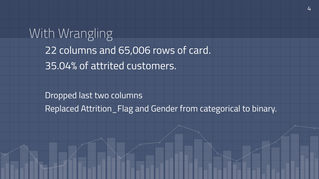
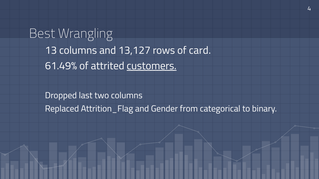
With: With -> Best
22: 22 -> 13
65,006: 65,006 -> 13,127
35.04%: 35.04% -> 61.49%
customers underline: none -> present
